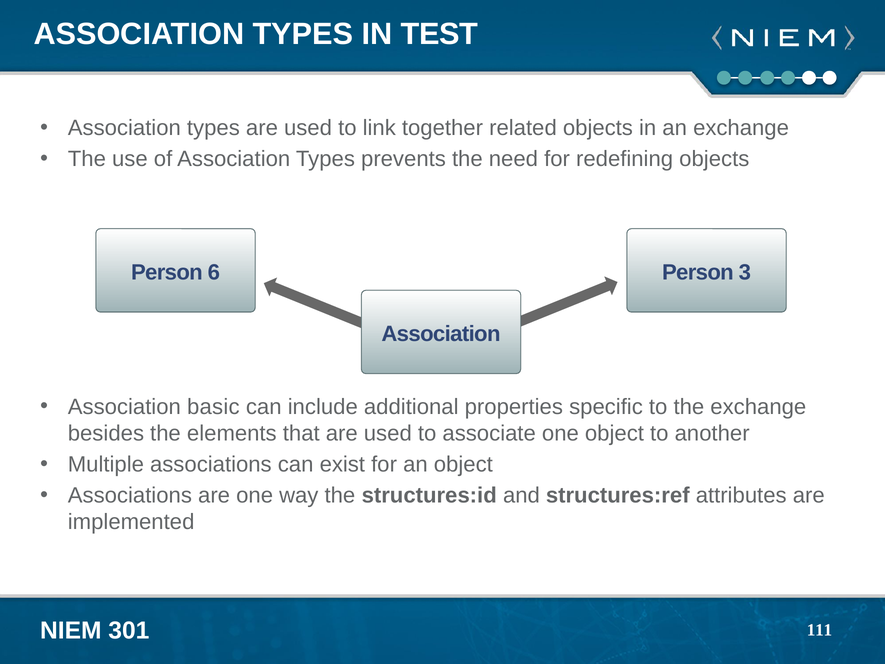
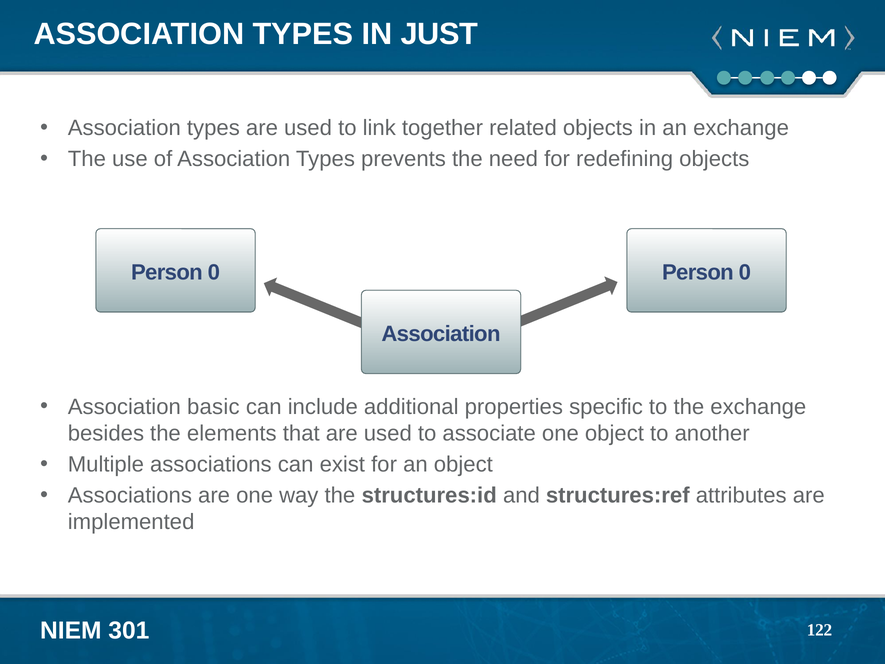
TEST: TEST -> JUST
6 at (214, 272): 6 -> 0
3 at (745, 272): 3 -> 0
111: 111 -> 122
